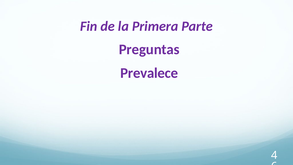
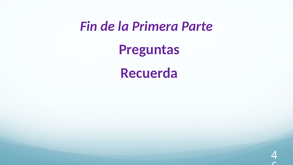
Prevalece: Prevalece -> Recuerda
